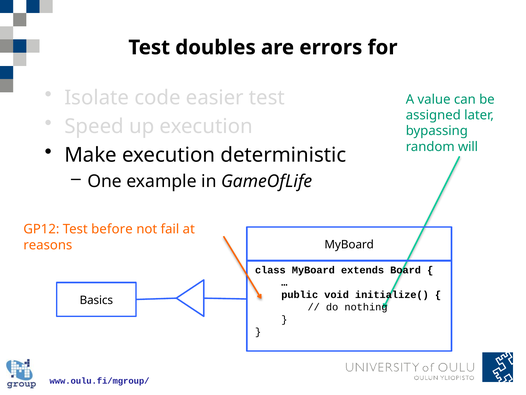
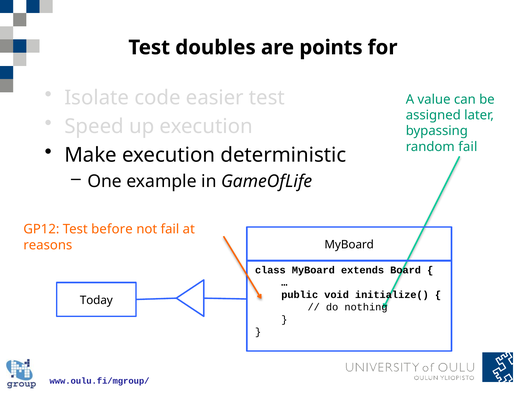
errors: errors -> points
random will: will -> fail
Basics: Basics -> Today
